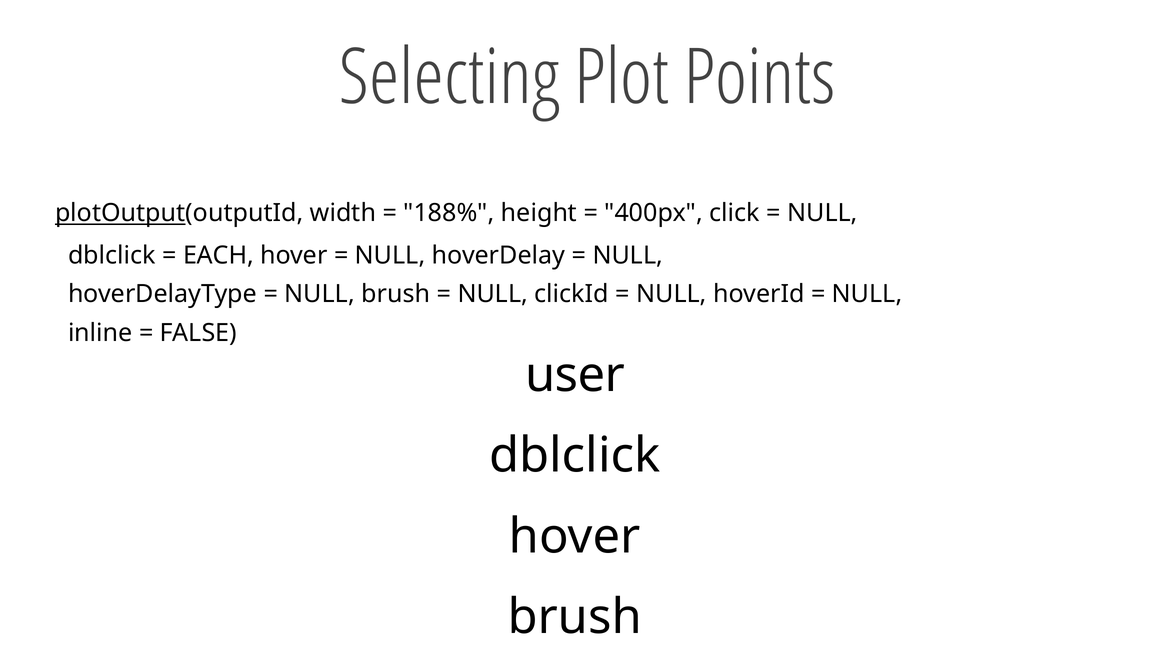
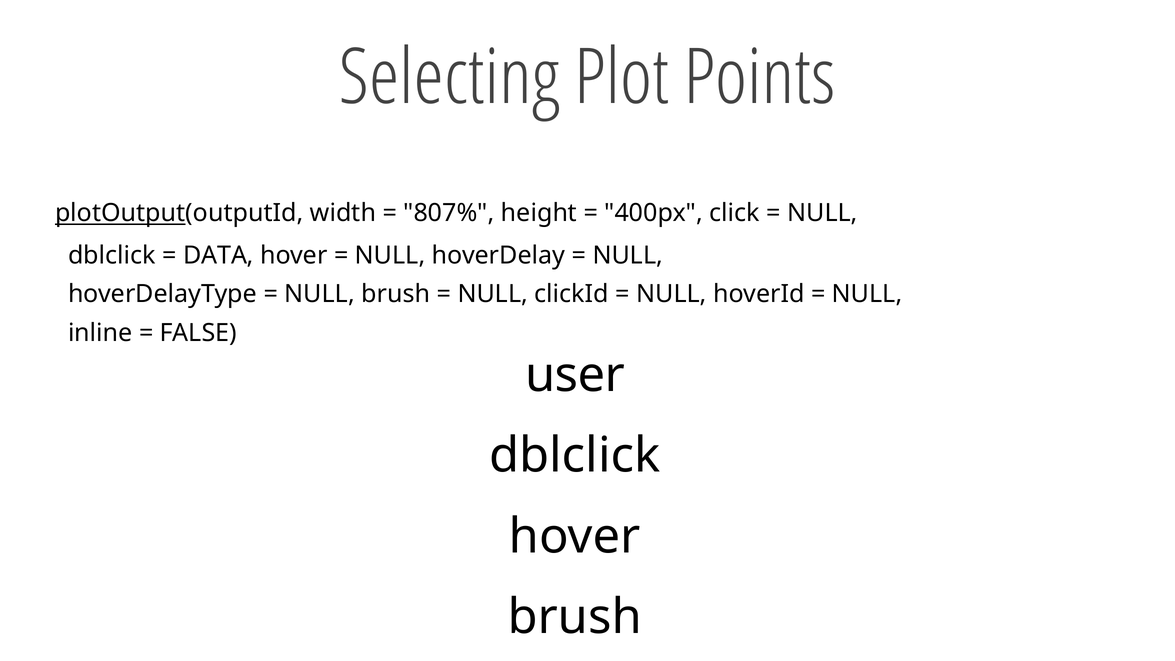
188%: 188% -> 807%
EACH: EACH -> DATA
